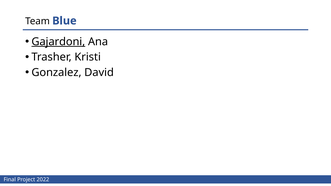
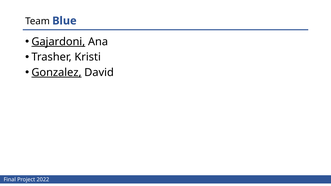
Gonzalez underline: none -> present
